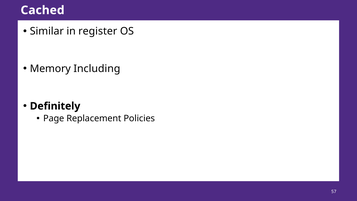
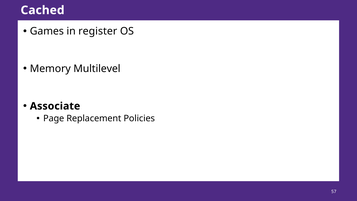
Similar: Similar -> Games
Including: Including -> Multilevel
Definitely: Definitely -> Associate
